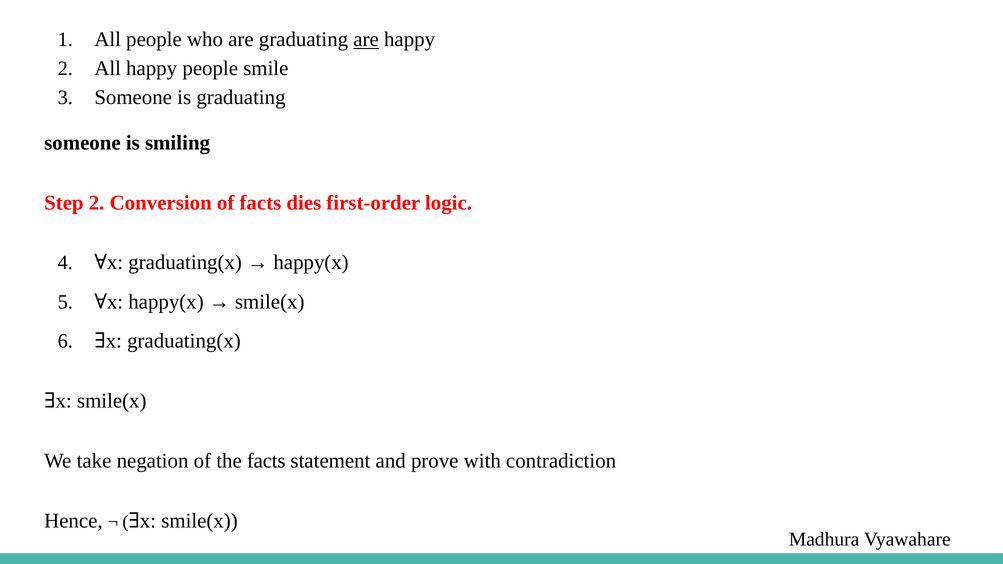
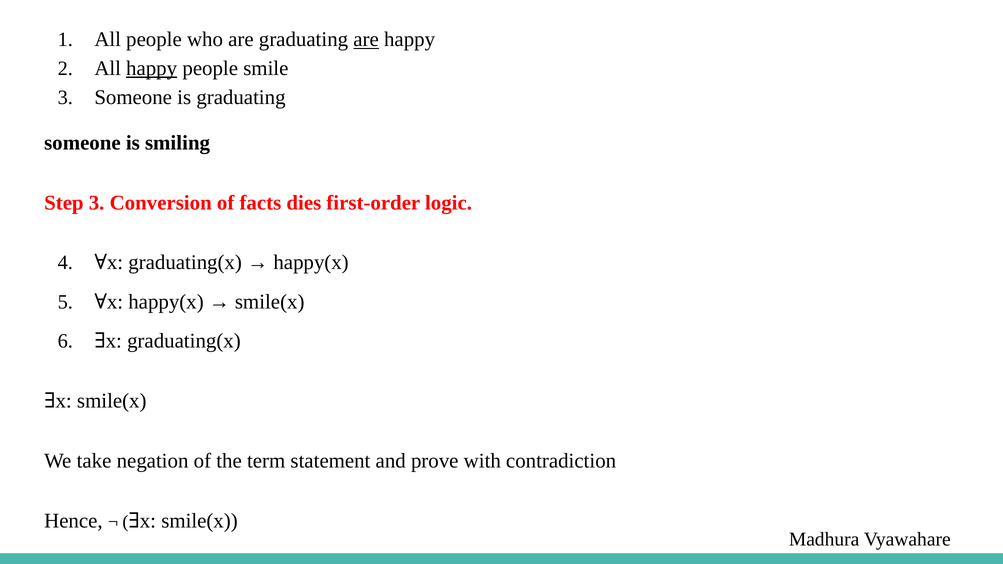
happy at (152, 68) underline: none -> present
Step 2: 2 -> 3
the facts: facts -> term
